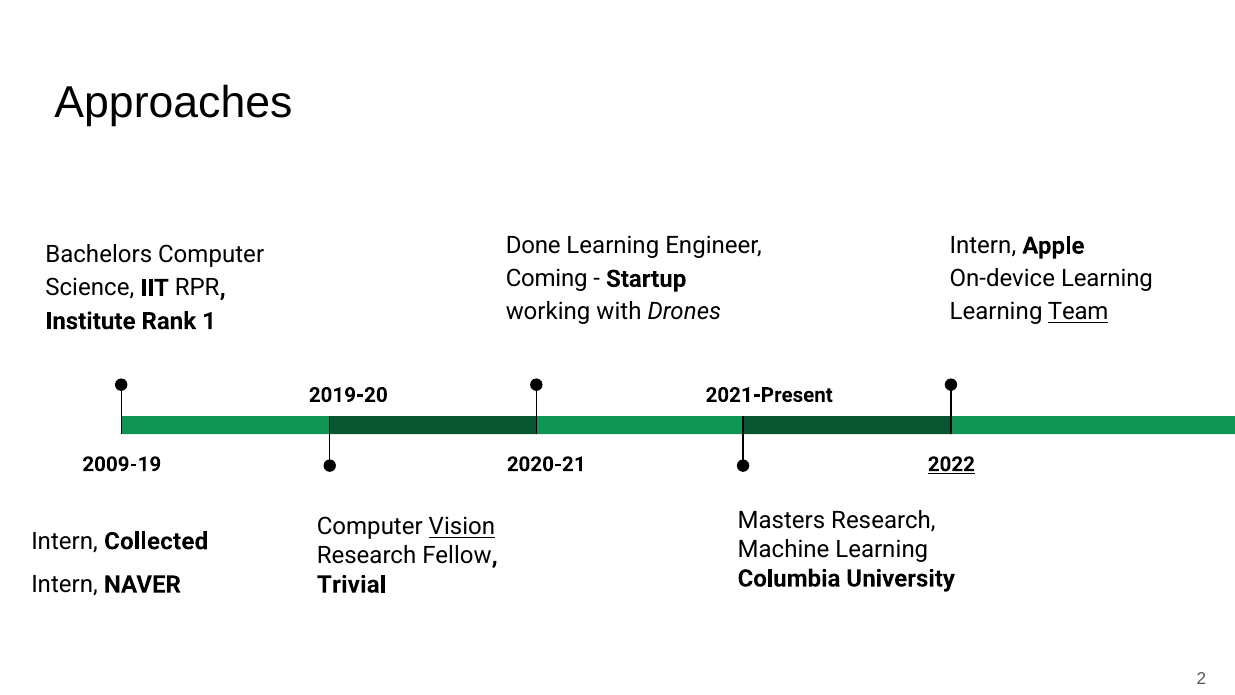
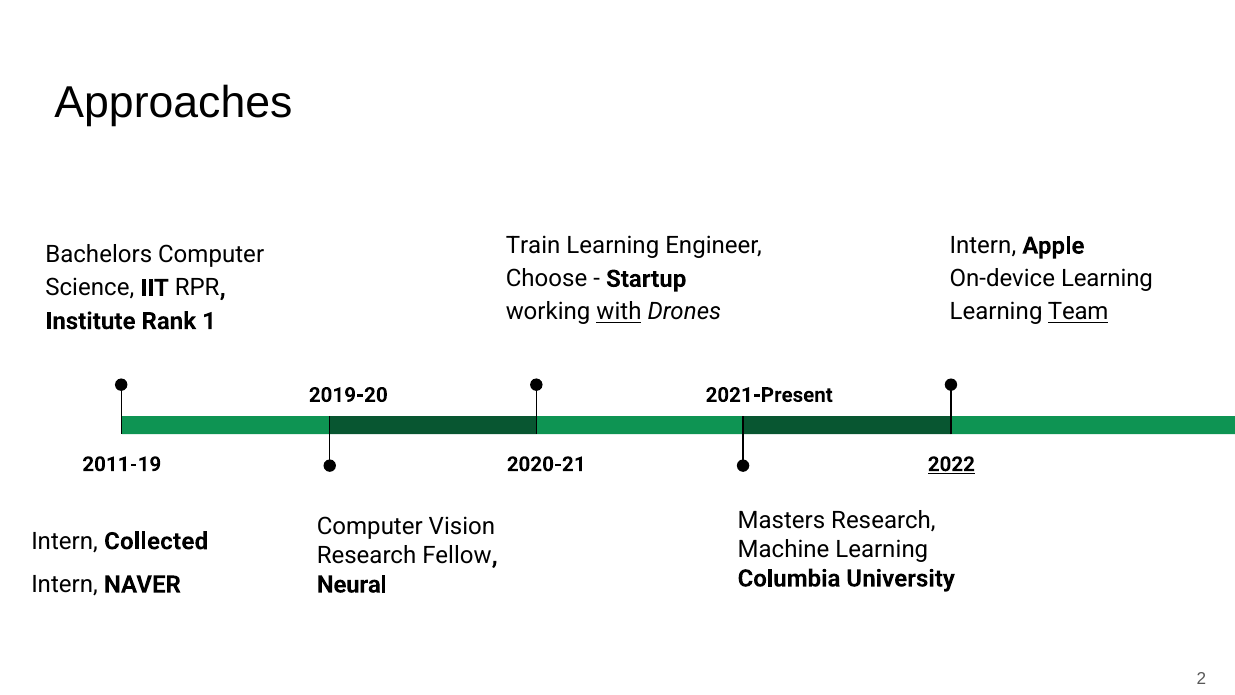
Done: Done -> Train
Coming: Coming -> Choose
with underline: none -> present
2009-19: 2009-19 -> 2011-19
Vision underline: present -> none
Trivial: Trivial -> Neural
